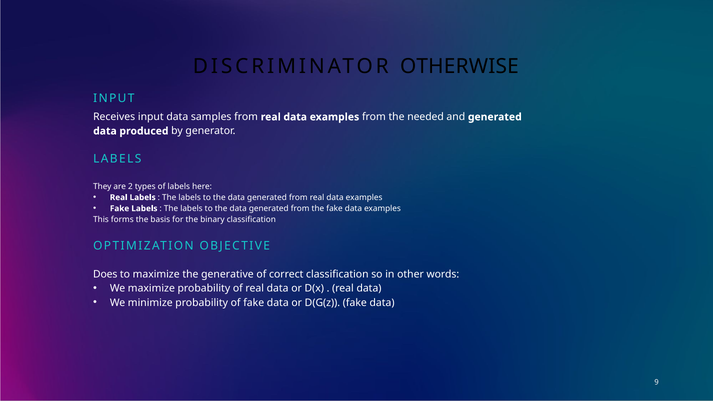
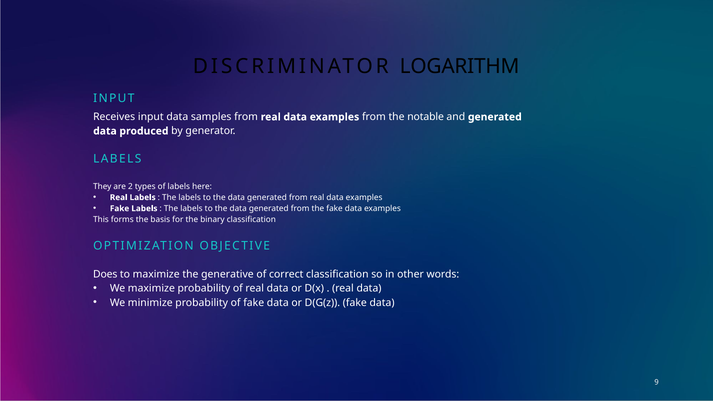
OTHERWISE: OTHERWISE -> LOGARITHM
needed: needed -> notable
